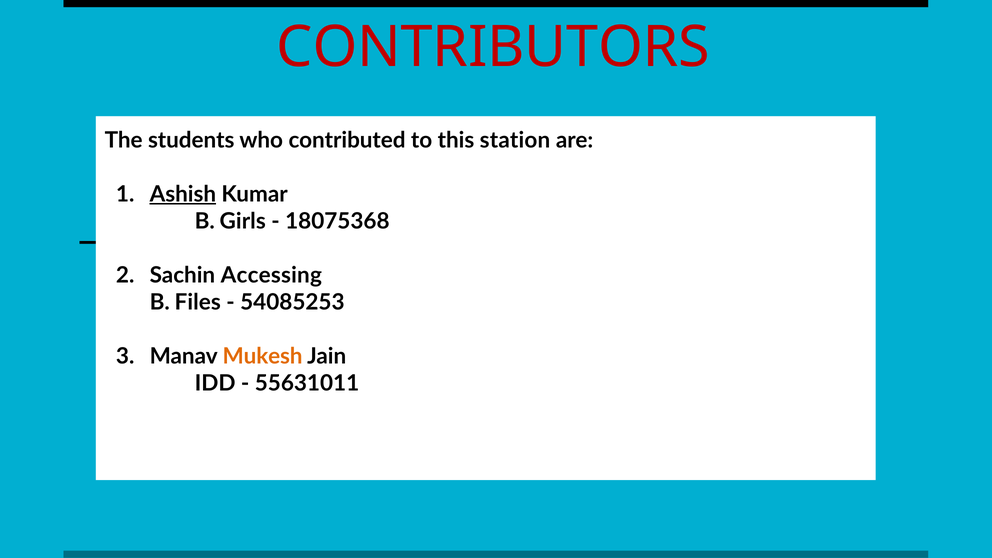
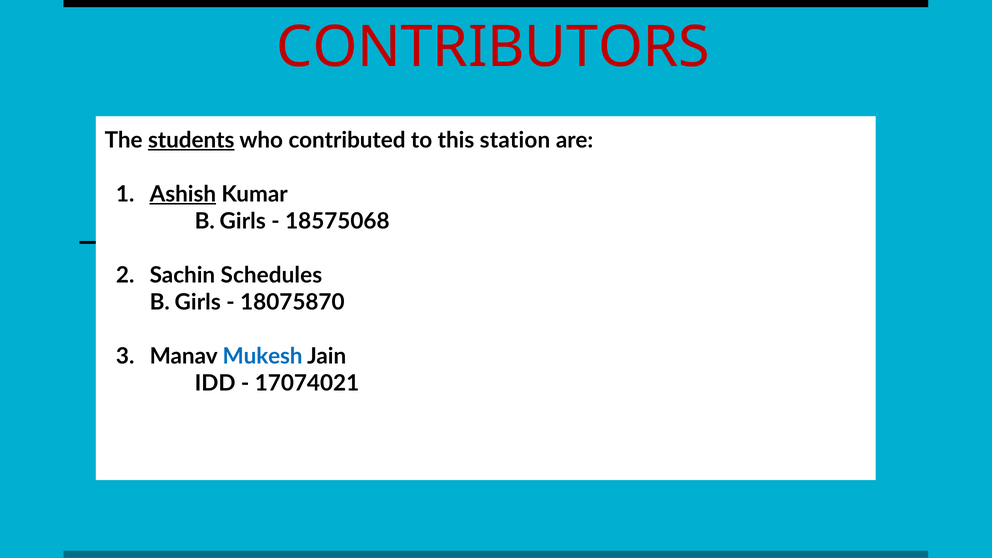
students underline: none -> present
18075368: 18075368 -> 18575068
Accessing: Accessing -> Schedules
Files at (198, 302): Files -> Girls
54085253: 54085253 -> 18075870
Mukesh colour: orange -> blue
55631011: 55631011 -> 17074021
